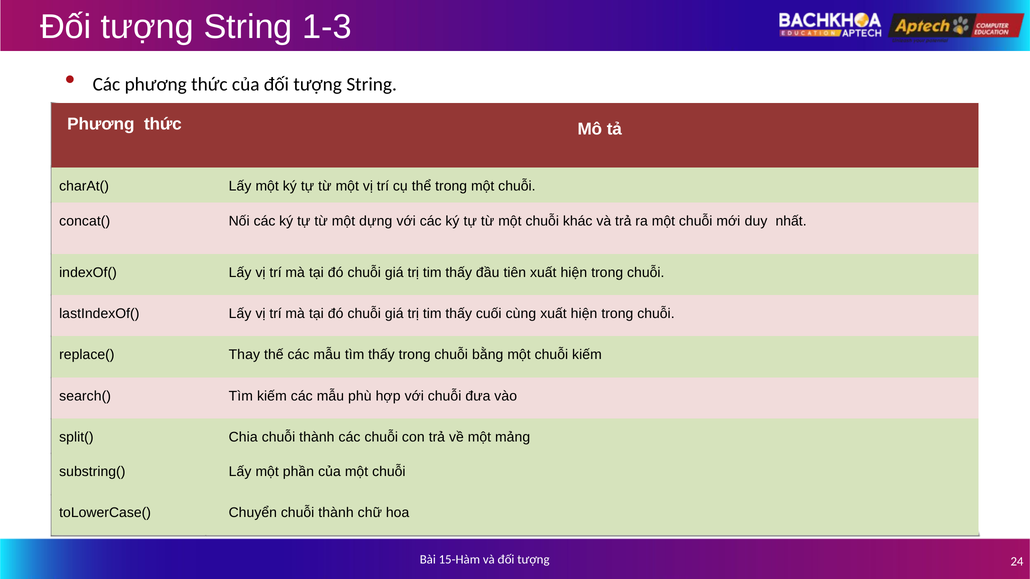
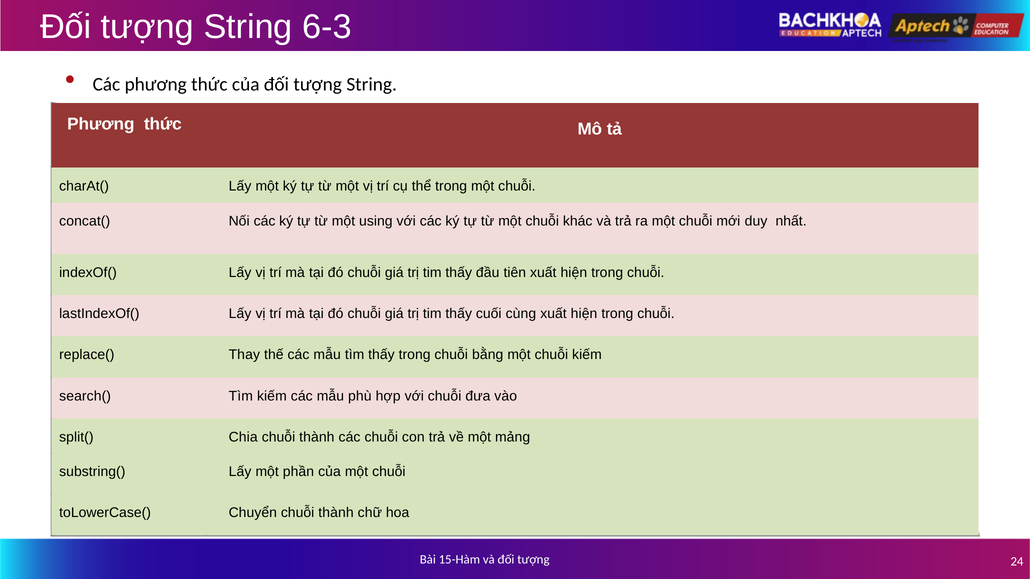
1-3: 1-3 -> 6-3
dựng: dựng -> using
